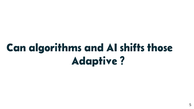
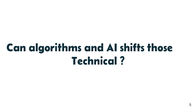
Adaptive: Adaptive -> Technical
